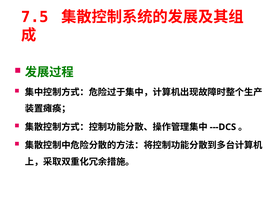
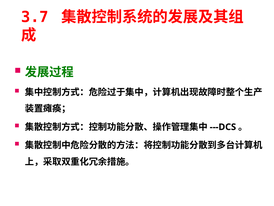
7.5: 7.5 -> 3.7
